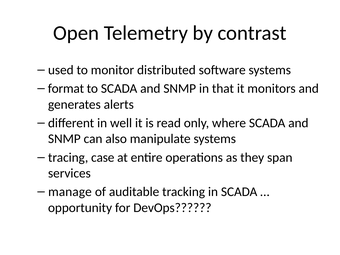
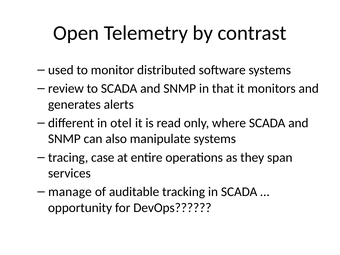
format: format -> review
well: well -> otel
